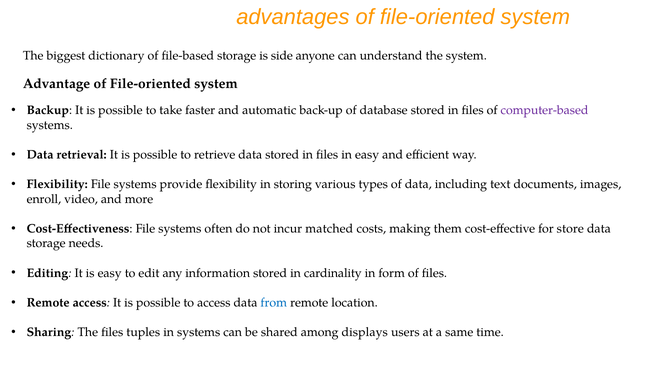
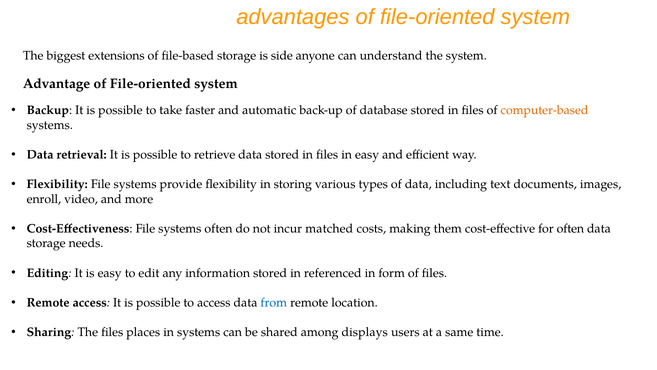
dictionary: dictionary -> extensions
computer-based colour: purple -> orange
for store: store -> often
cardinality: cardinality -> referenced
tuples: tuples -> places
